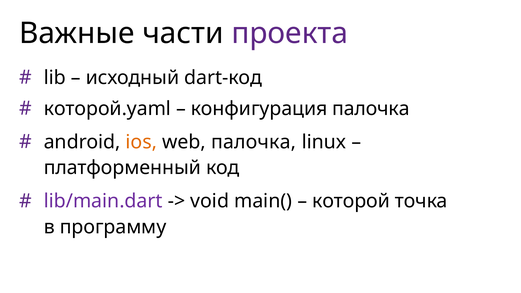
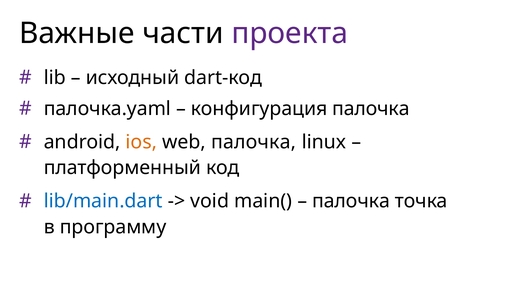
которой.yaml: которой.yaml -> палочка.yaml
lib/main.dart colour: purple -> blue
которой at (351, 201): которой -> палочка
